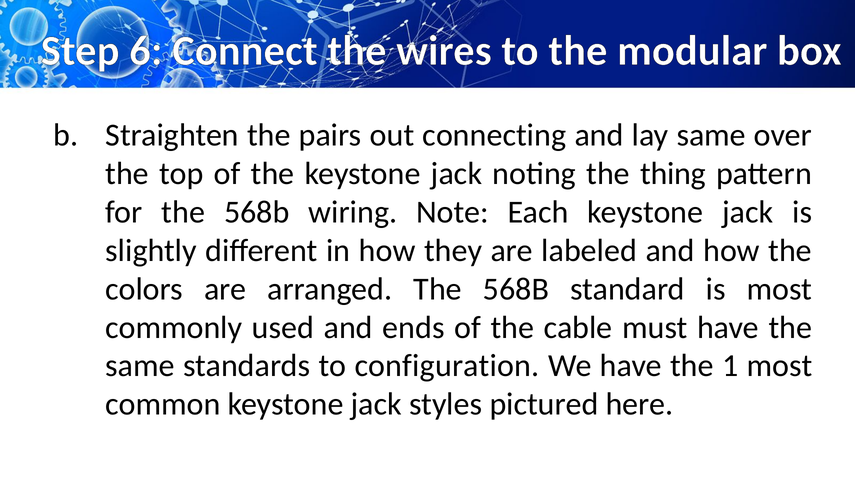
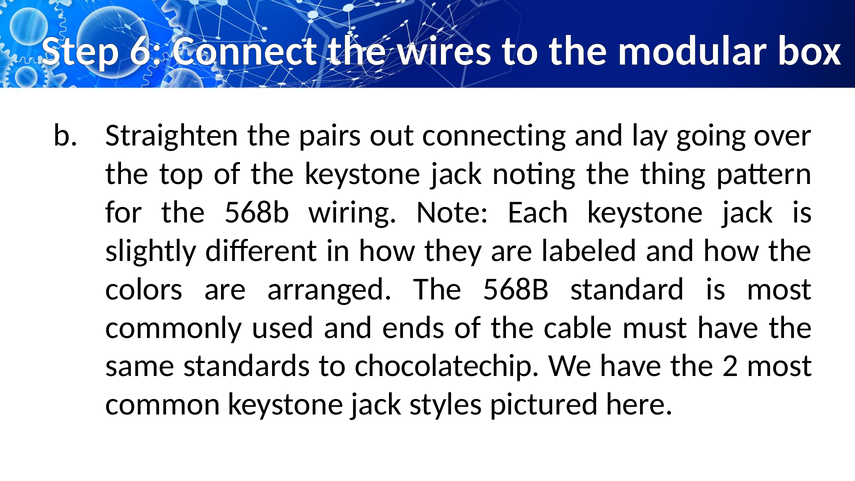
lay same: same -> going
configuration: configuration -> chocolatechip
1: 1 -> 2
